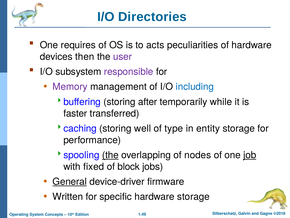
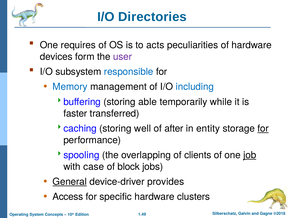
then: then -> form
responsible colour: purple -> blue
Memory colour: purple -> blue
after: after -> able
type: type -> after
for at (263, 128) underline: none -> present
the at (110, 155) underline: present -> none
nodes: nodes -> clients
fixed: fixed -> case
firmware: firmware -> provides
Written: Written -> Access
hardware storage: storage -> clusters
